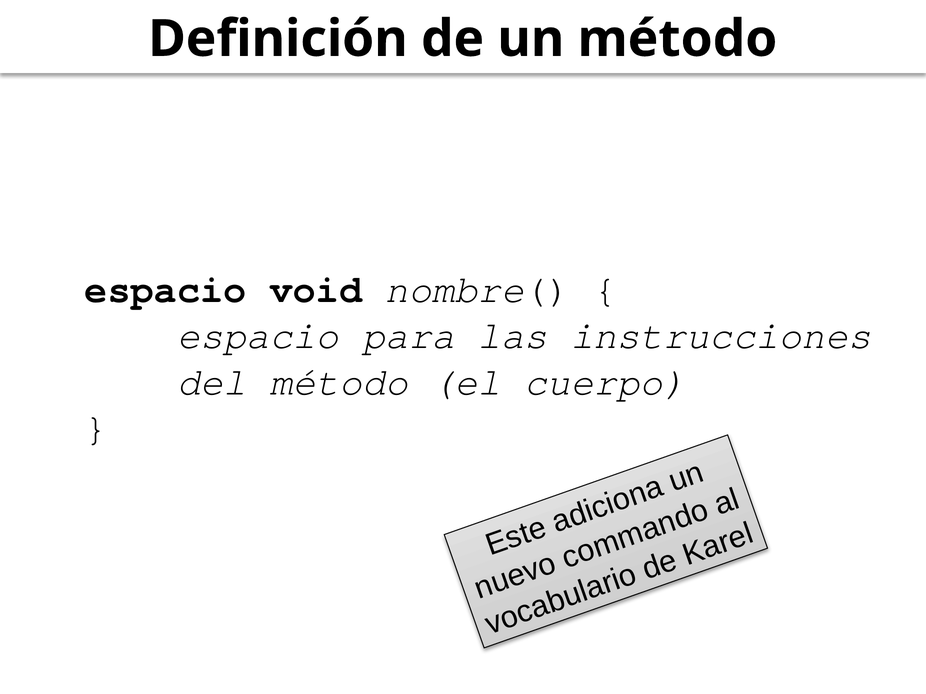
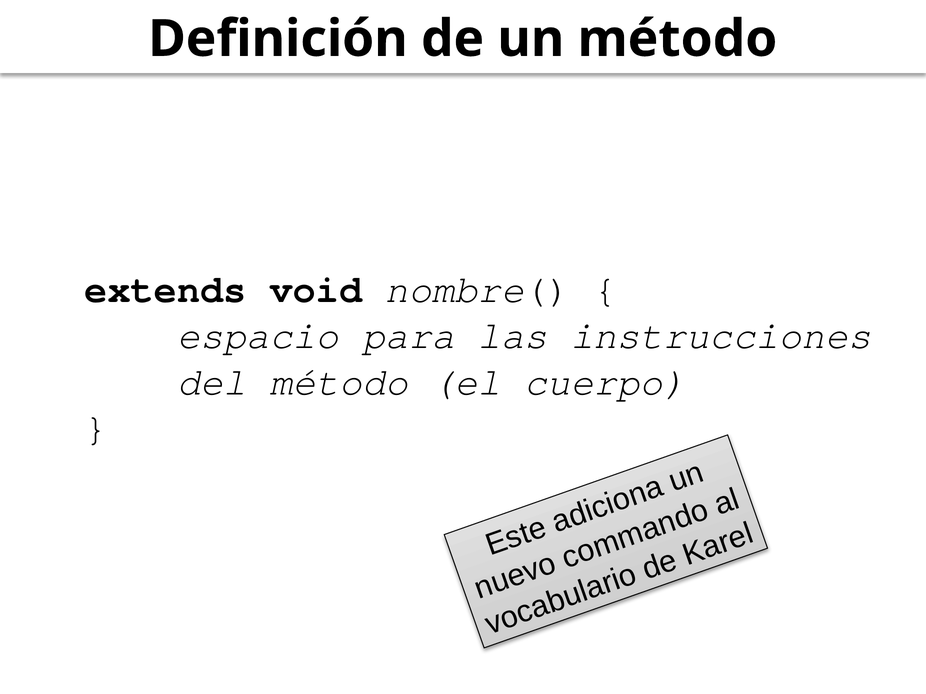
espacio at (165, 289): espacio -> extends
